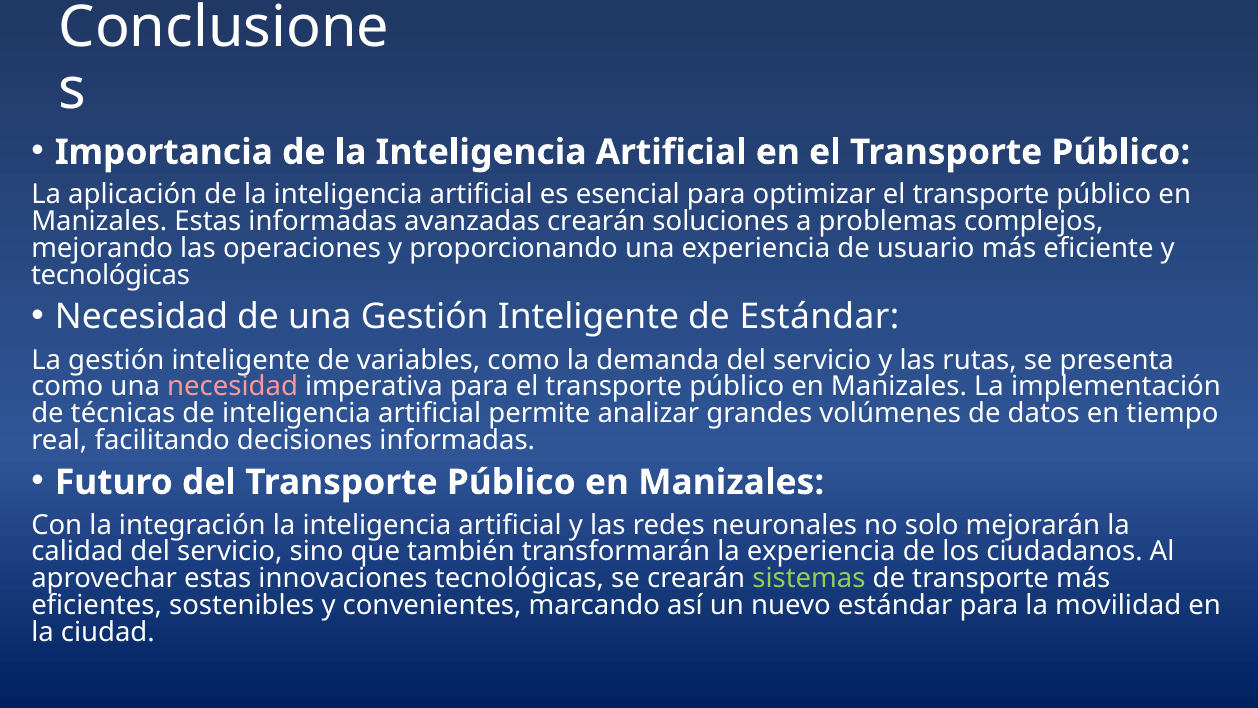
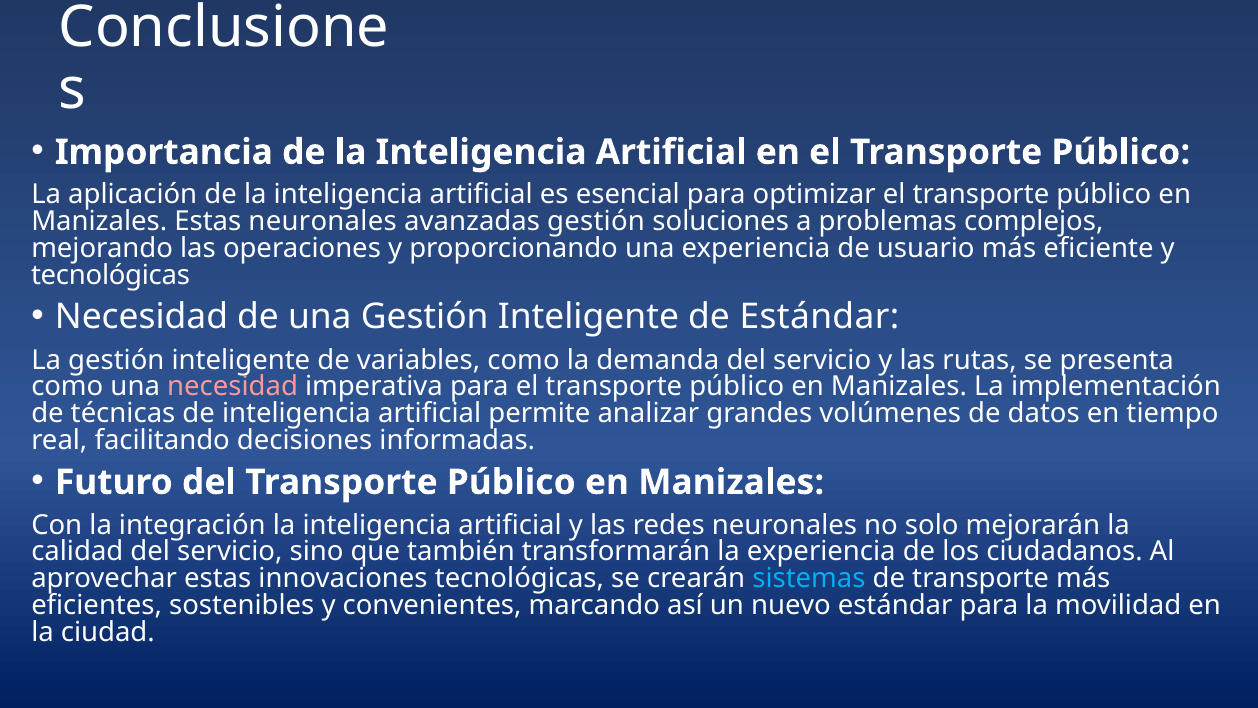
Estas informadas: informadas -> neuronales
avanzadas crearán: crearán -> gestión
sistemas colour: light green -> light blue
